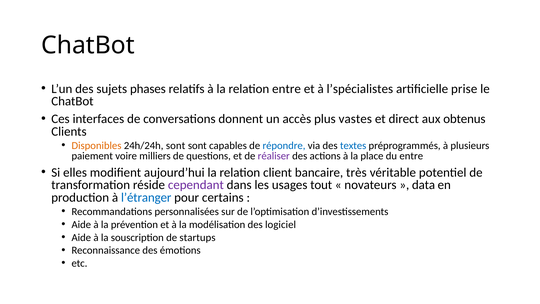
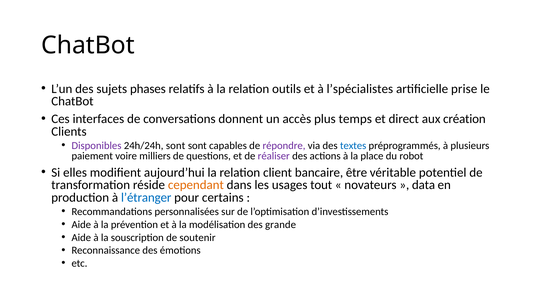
relation entre: entre -> outils
vastes: vastes -> temps
obtenus: obtenus -> création
Disponibles colour: orange -> purple
répondre colour: blue -> purple
du entre: entre -> robot
très: très -> être
cependant colour: purple -> orange
logiciel: logiciel -> grande
startups: startups -> soutenir
